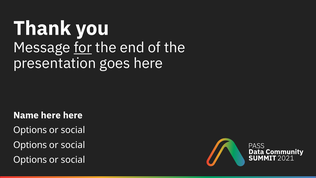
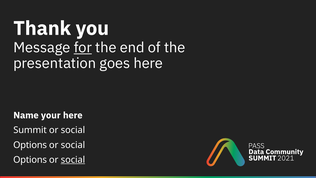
Name here: here -> your
Options at (30, 130): Options -> Summit
social at (73, 160) underline: none -> present
